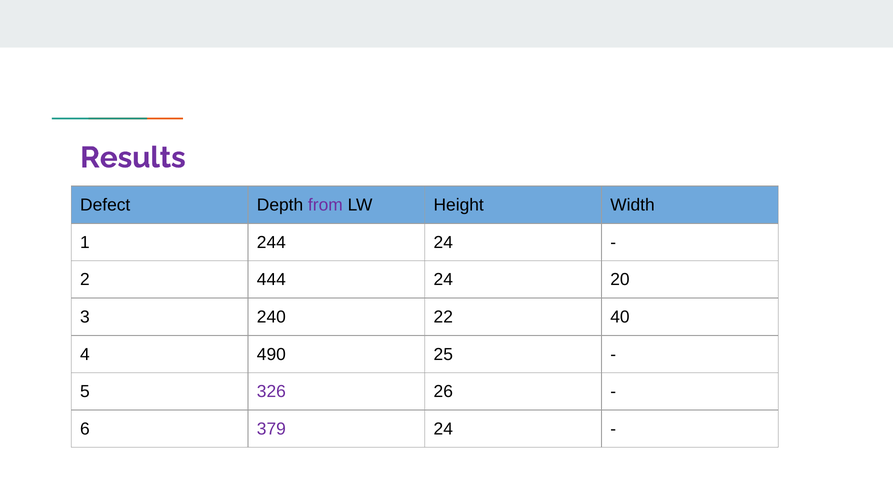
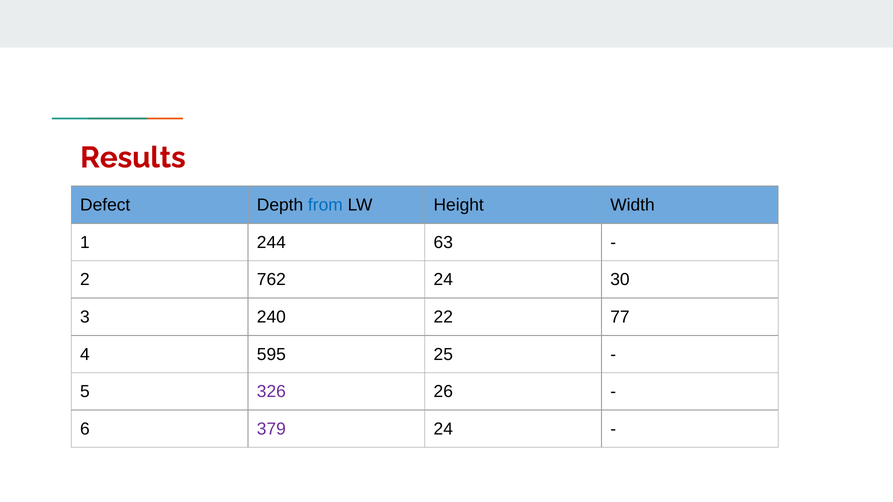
Results colour: purple -> red
from colour: purple -> blue
244 24: 24 -> 63
444: 444 -> 762
20: 20 -> 30
40: 40 -> 77
490: 490 -> 595
